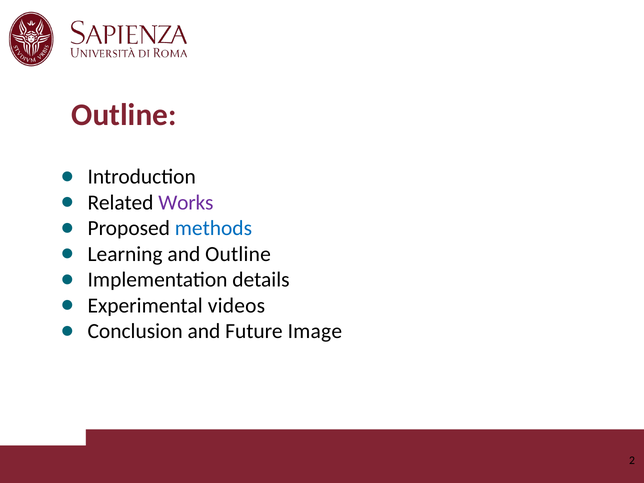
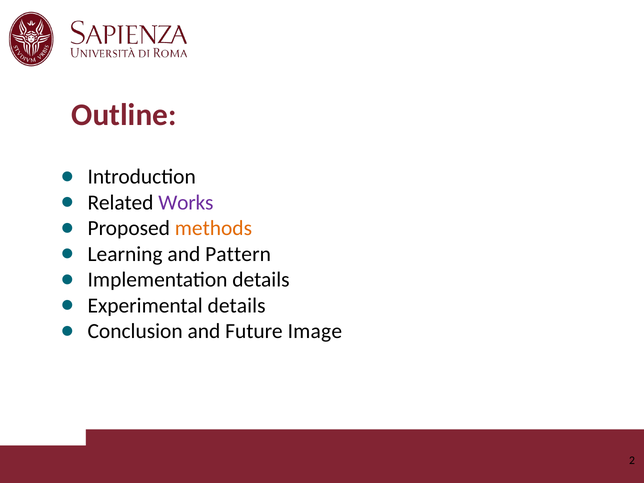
methods colour: blue -> orange
and Outline: Outline -> Pattern
Experimental videos: videos -> details
